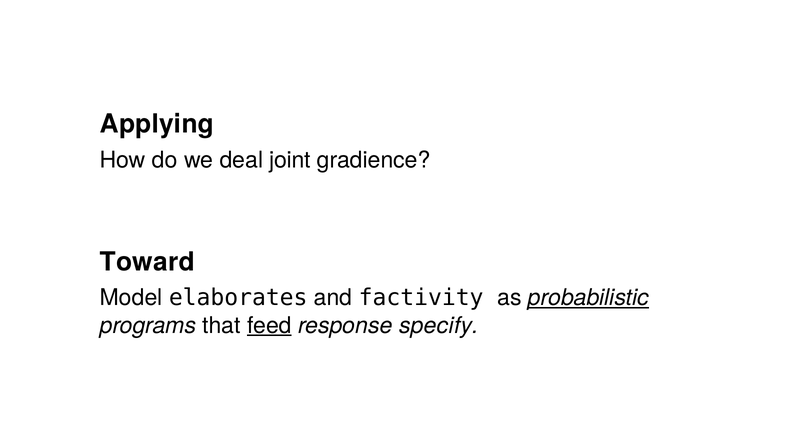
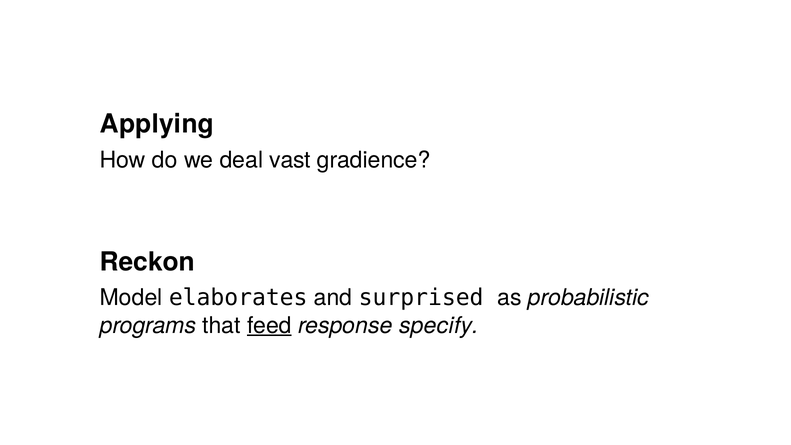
joint: joint -> vast
Toward: Toward -> Reckon
factivity: factivity -> surprised
probabilistic underline: present -> none
